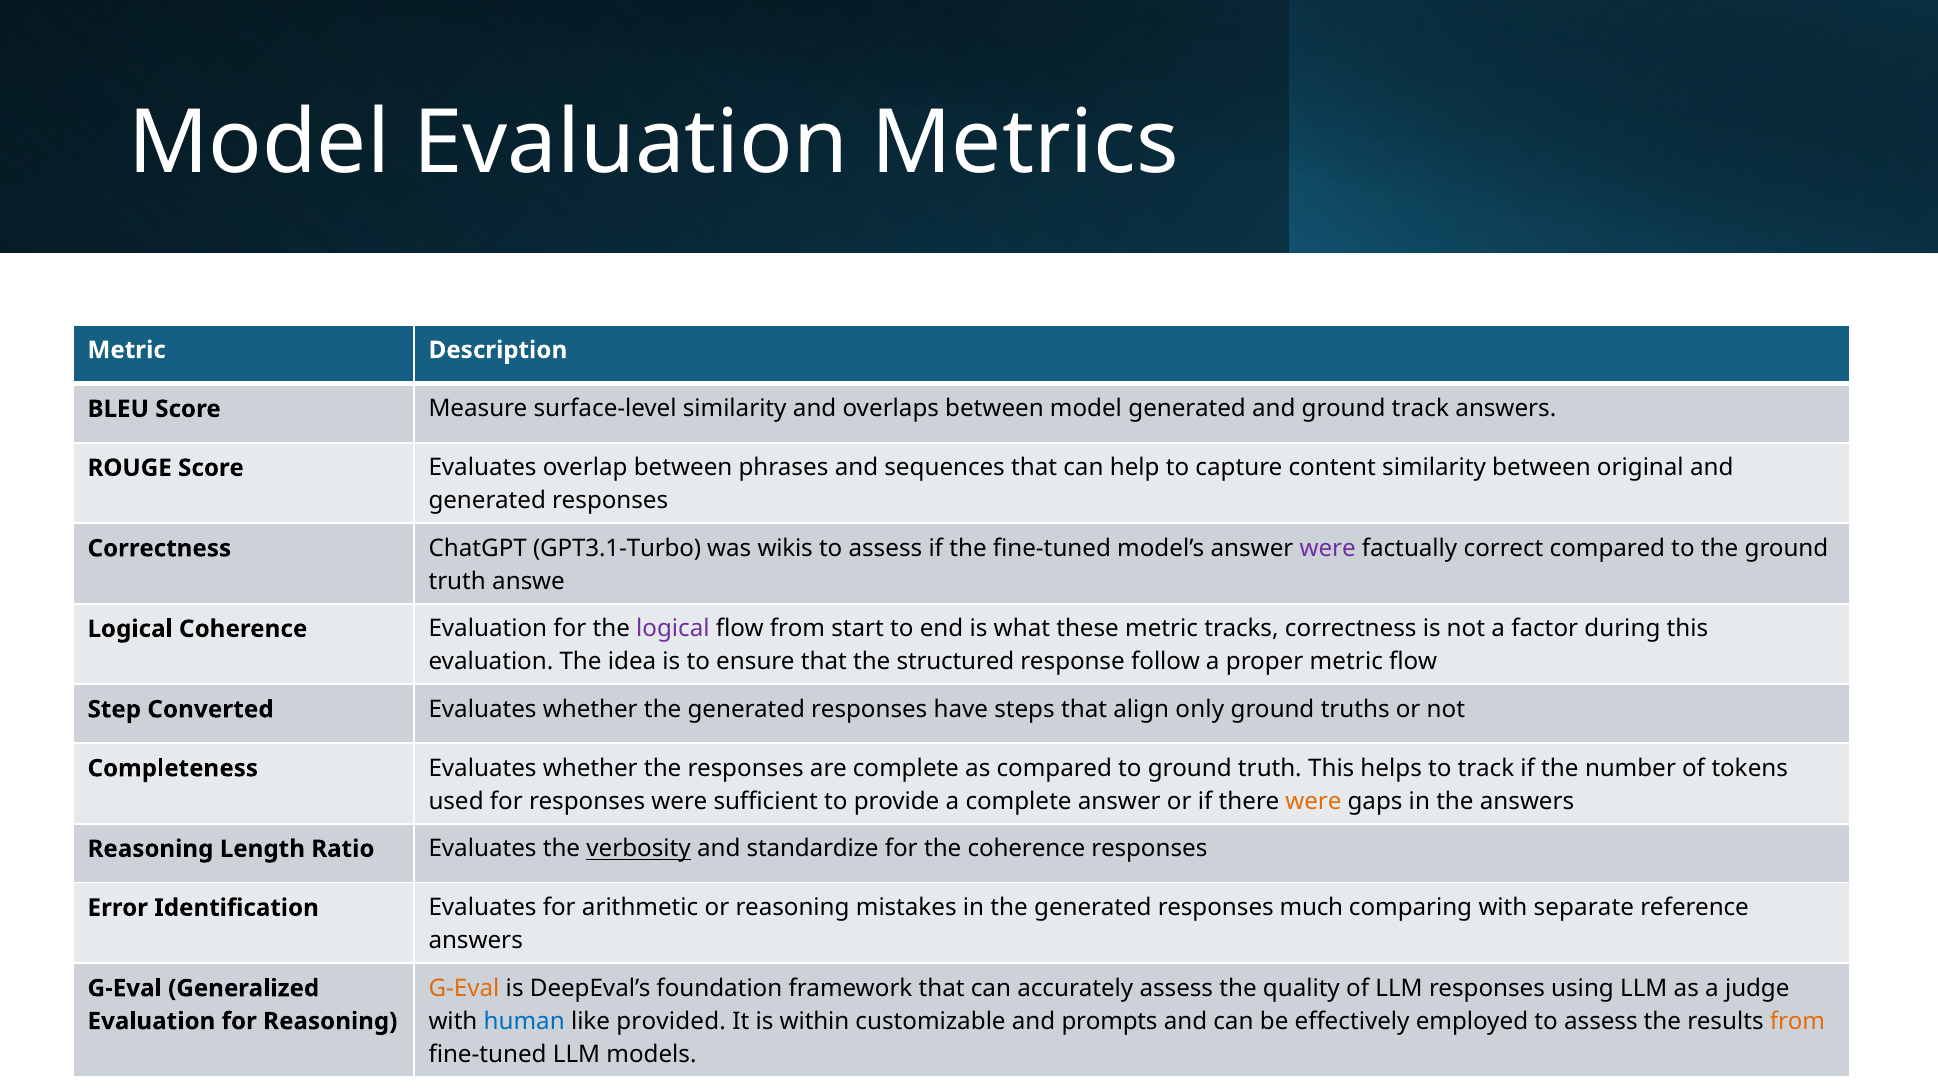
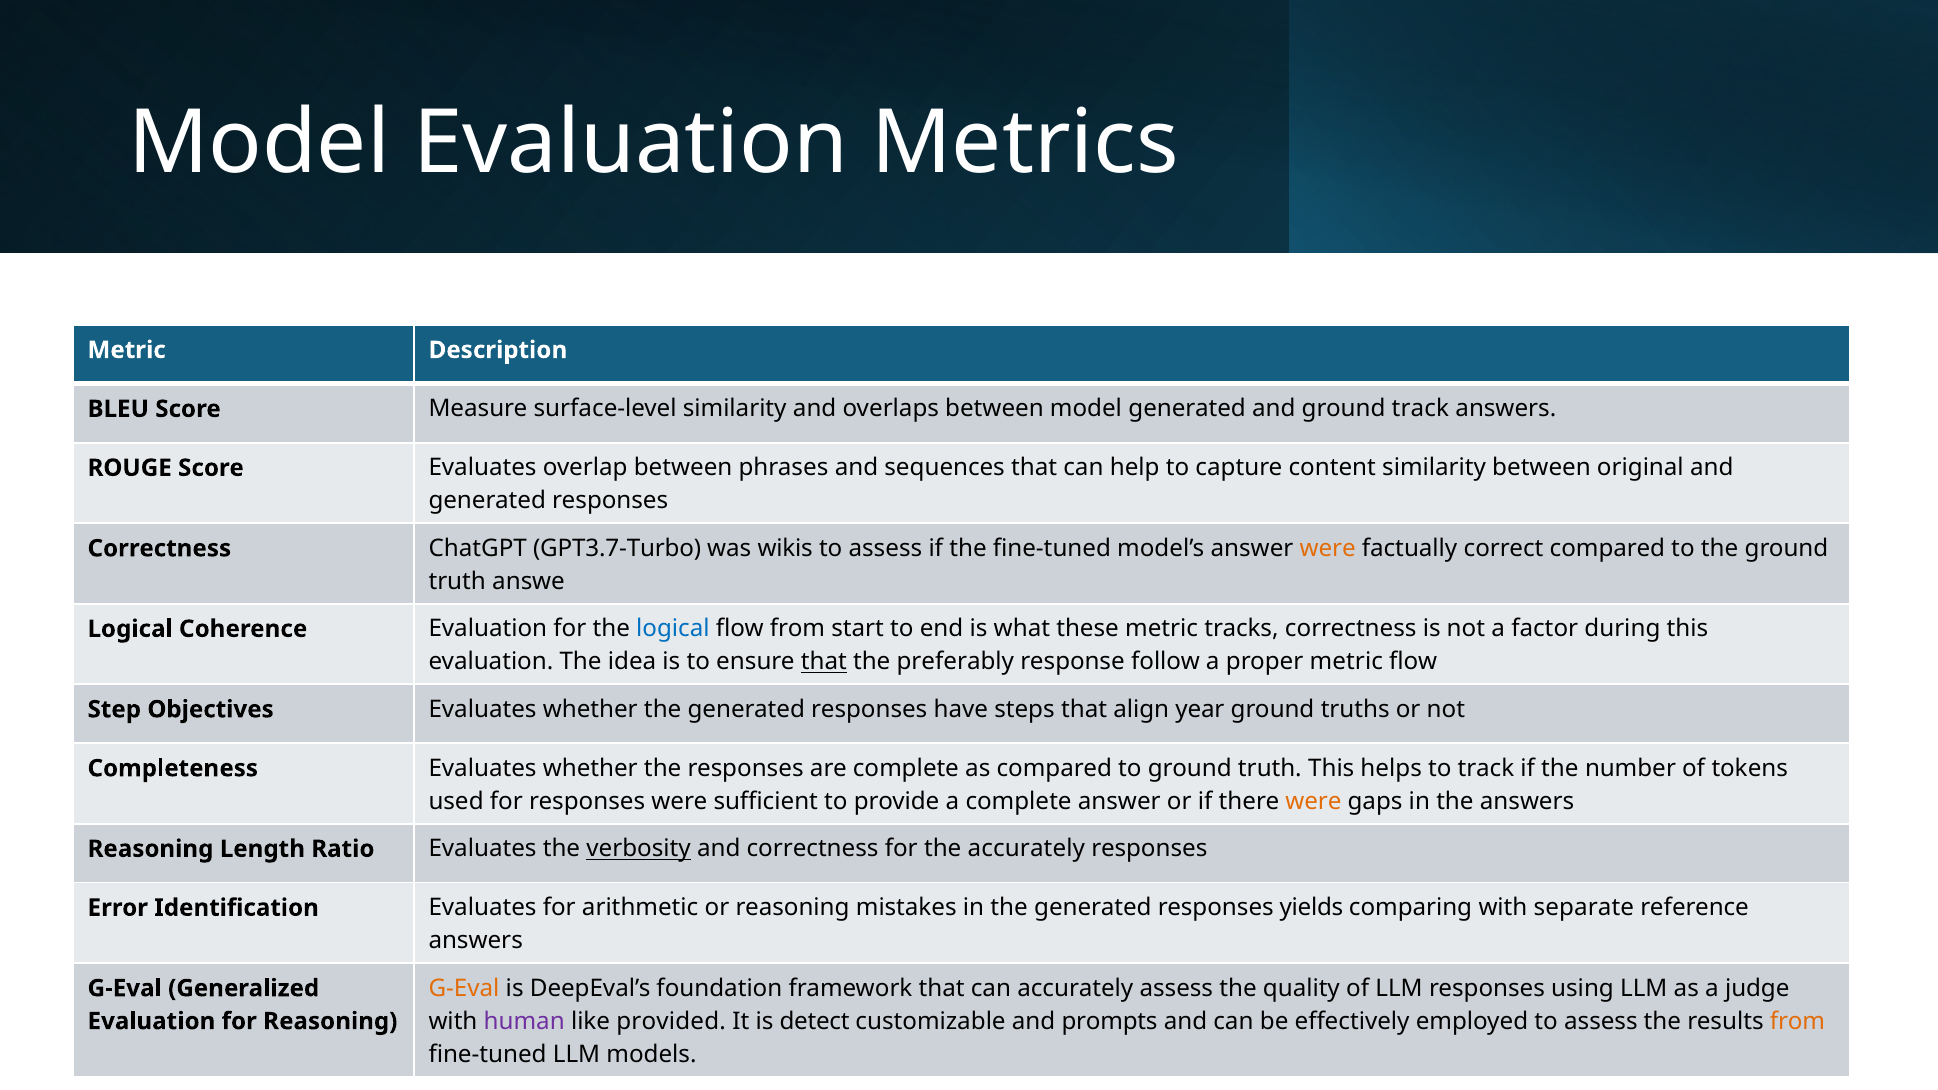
GPT3.1-Turbo: GPT3.1-Turbo -> GPT3.7-Turbo
were at (1328, 548) colour: purple -> orange
logical at (673, 629) colour: purple -> blue
that at (824, 662) underline: none -> present
structured: structured -> preferably
Converted: Converted -> Objectives
only: only -> year
and standardize: standardize -> correctness
the coherence: coherence -> accurately
much: much -> yields
human colour: blue -> purple
within: within -> detect
